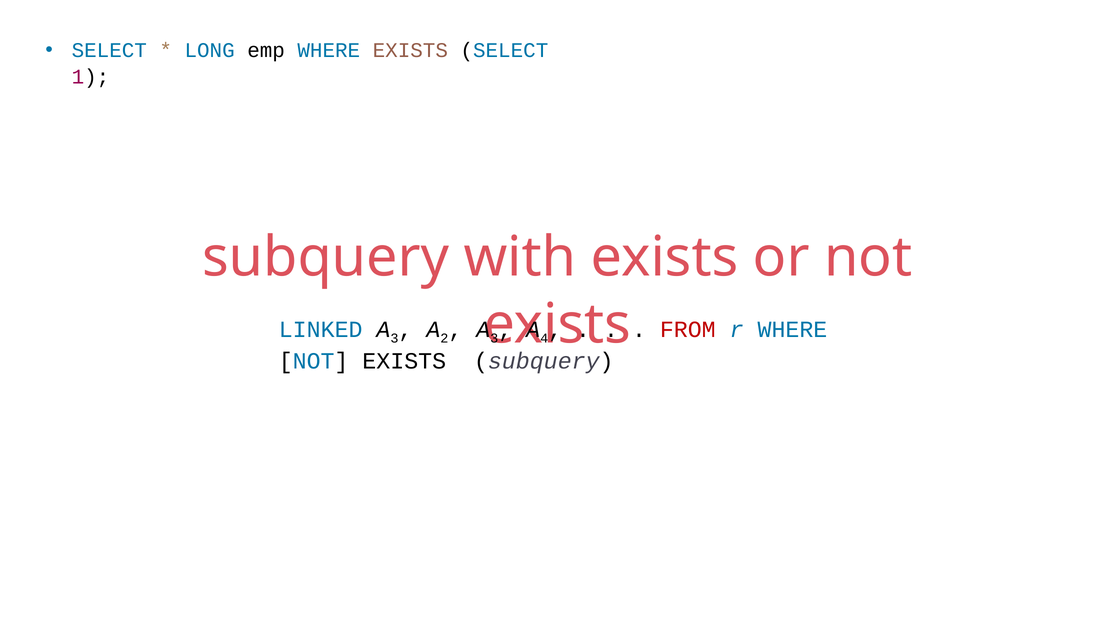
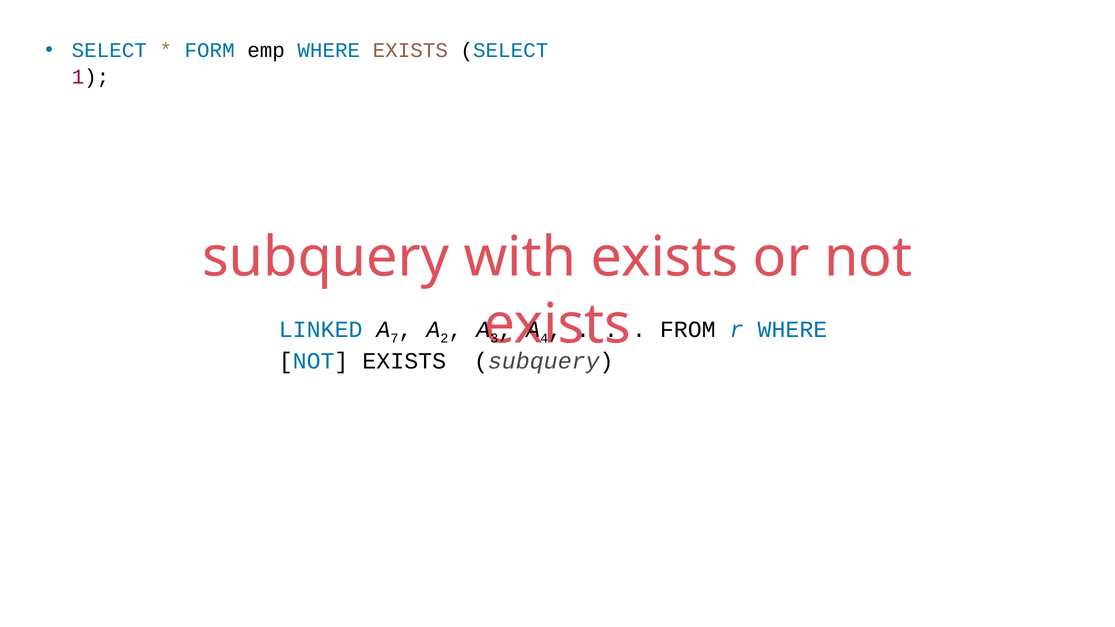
LONG: LONG -> FORM
3 at (394, 339): 3 -> 7
FROM colour: red -> black
